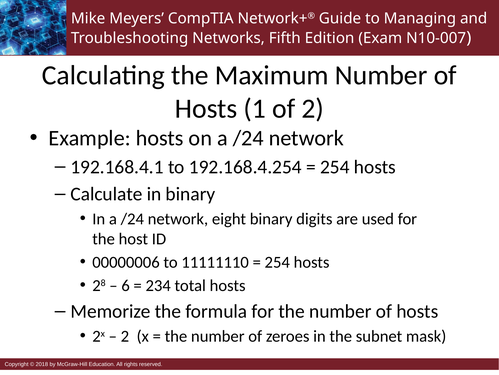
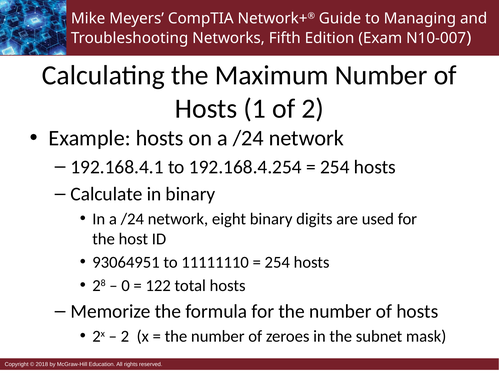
00000006: 00000006 -> 93064951
6: 6 -> 0
234: 234 -> 122
